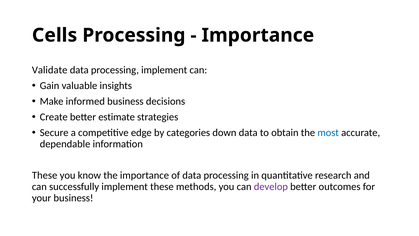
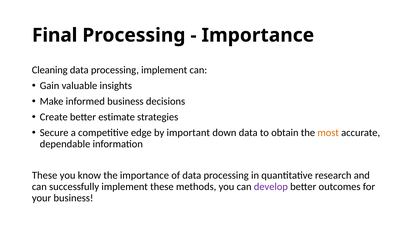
Cells: Cells -> Final
Validate: Validate -> Cleaning
categories: categories -> important
most colour: blue -> orange
